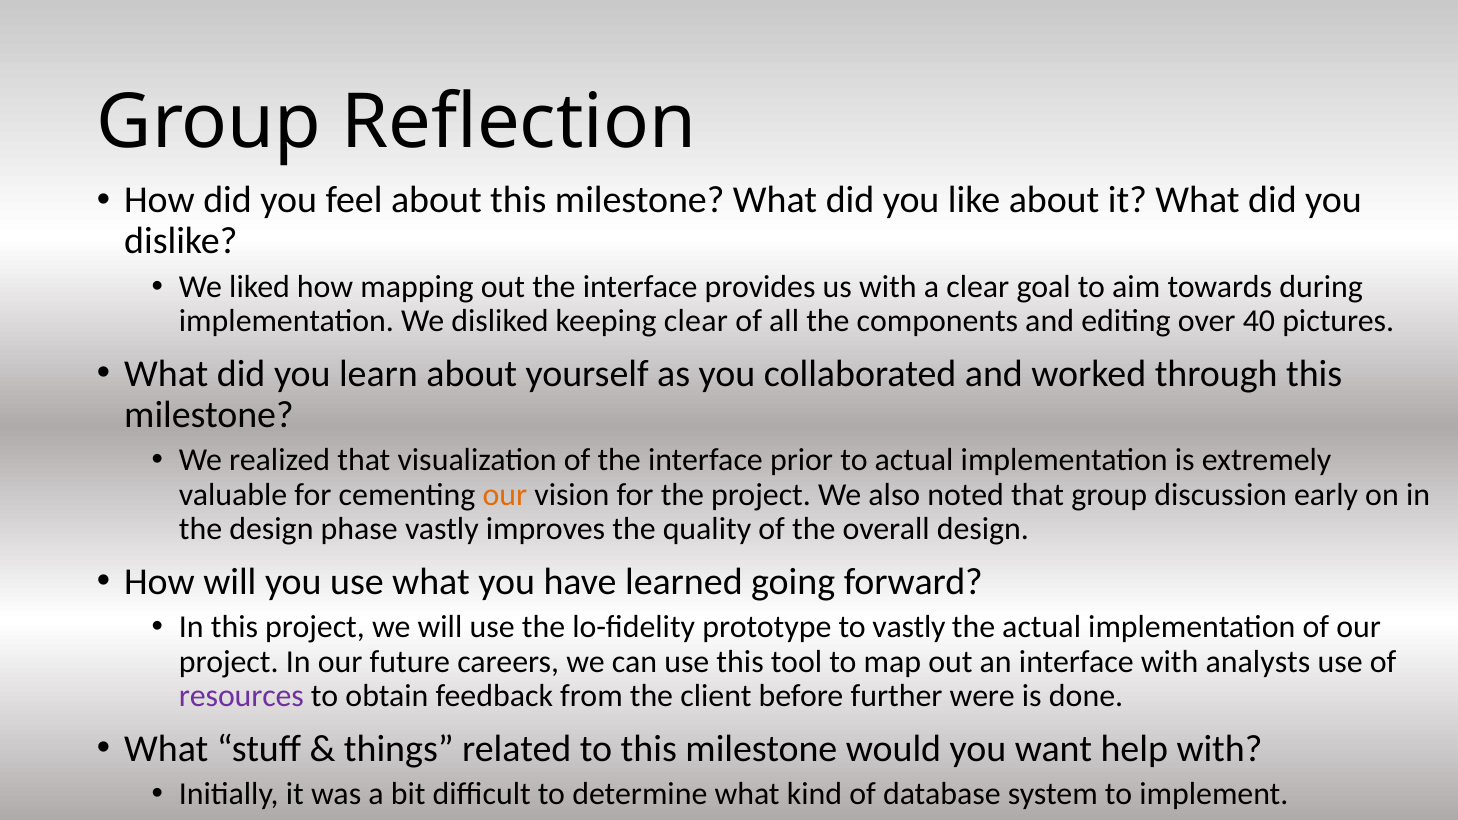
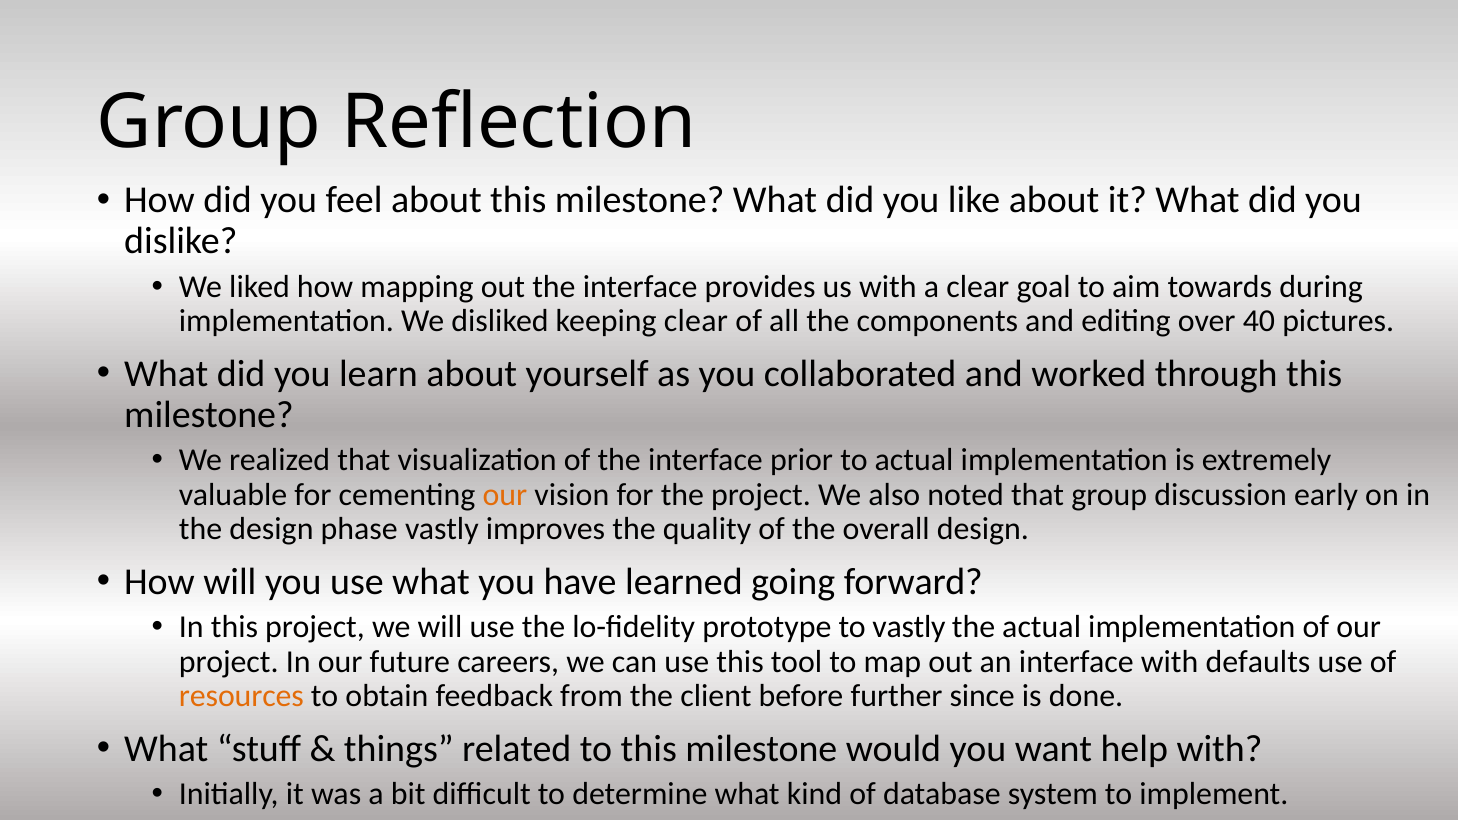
analysts: analysts -> defaults
resources colour: purple -> orange
were: were -> since
